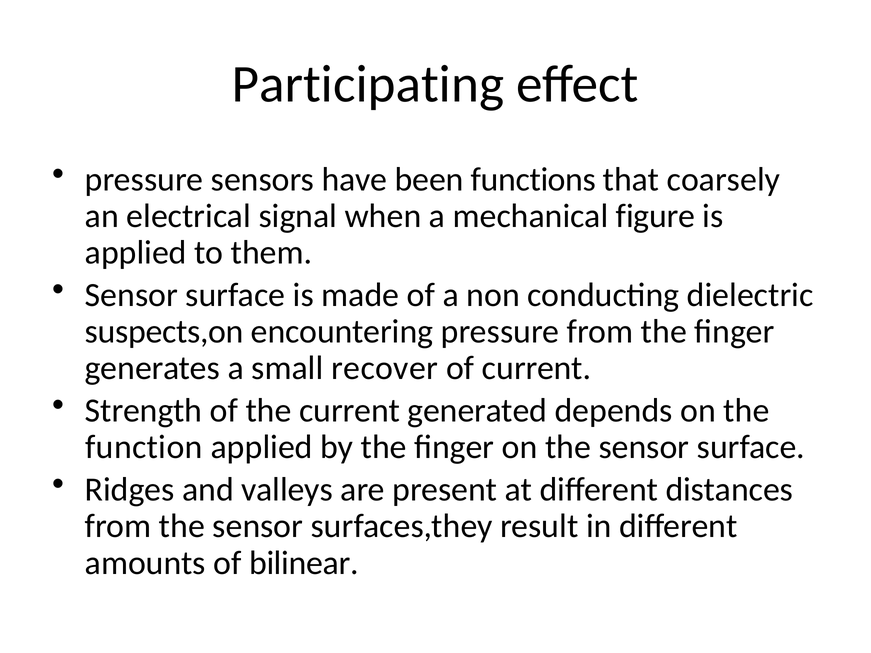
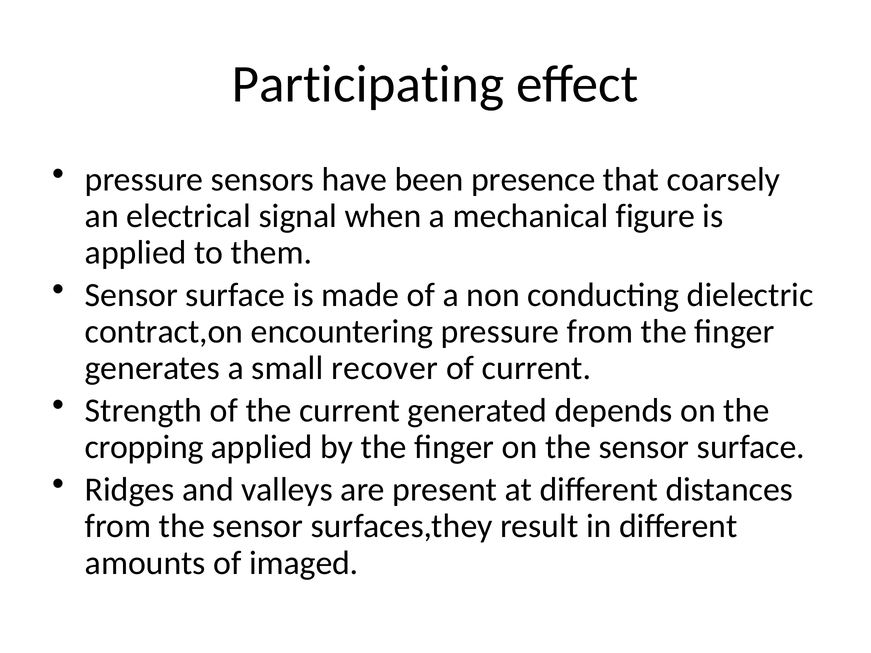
functions: functions -> presence
suspects,on: suspects,on -> contract,on
function: function -> cropping
bilinear: bilinear -> imaged
